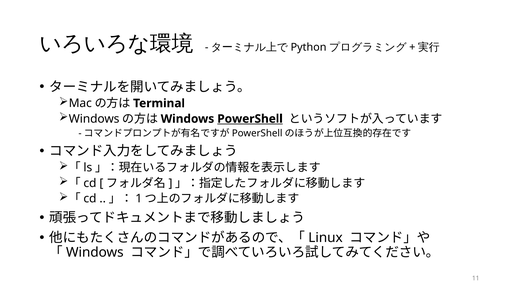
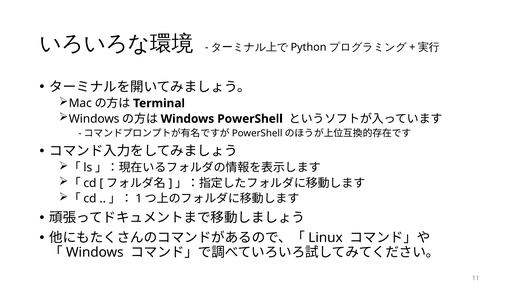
PowerShell underline: present -> none
